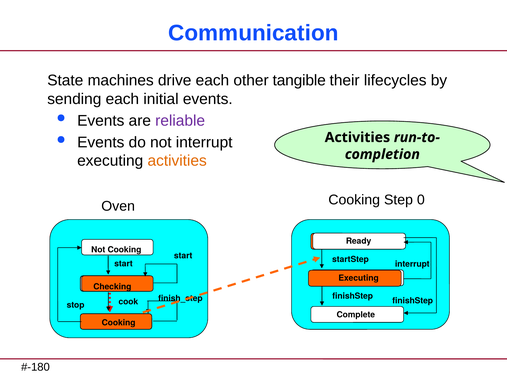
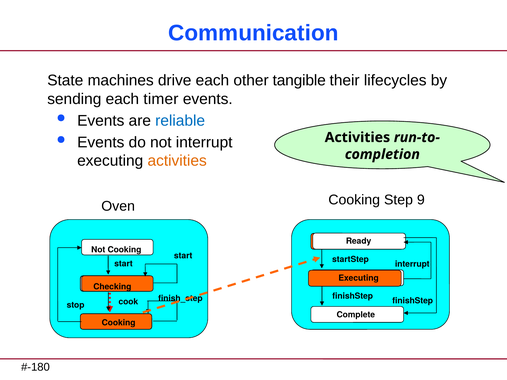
initial: initial -> timer
reliable colour: purple -> blue
0: 0 -> 9
